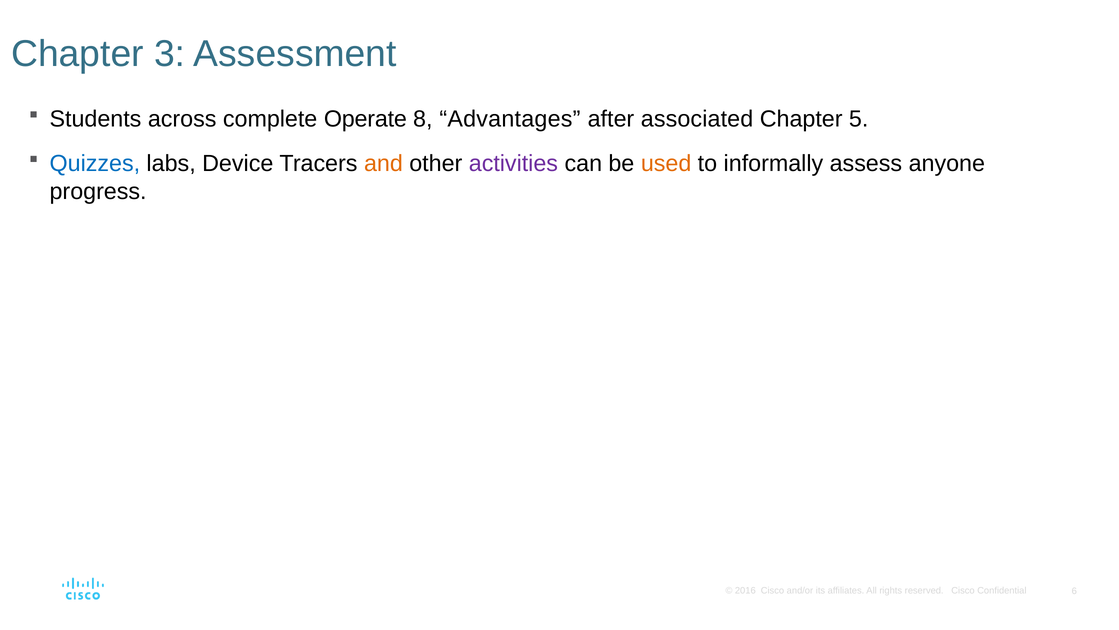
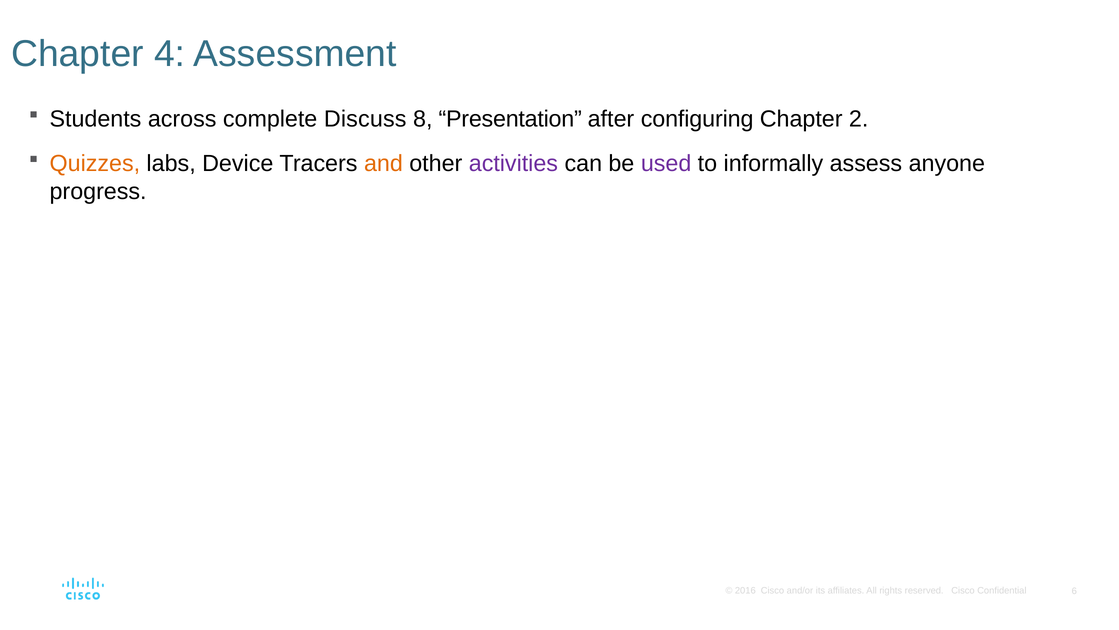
3: 3 -> 4
Operate: Operate -> Discuss
Advantages: Advantages -> Presentation
associated: associated -> configuring
5: 5 -> 2
Quizzes colour: blue -> orange
used colour: orange -> purple
